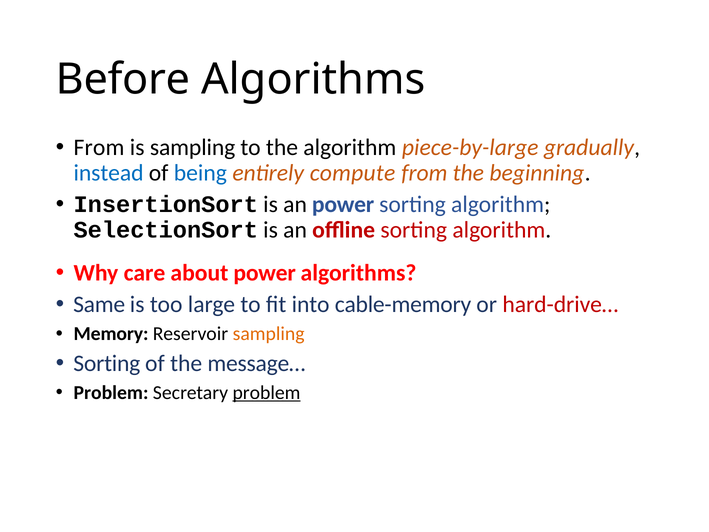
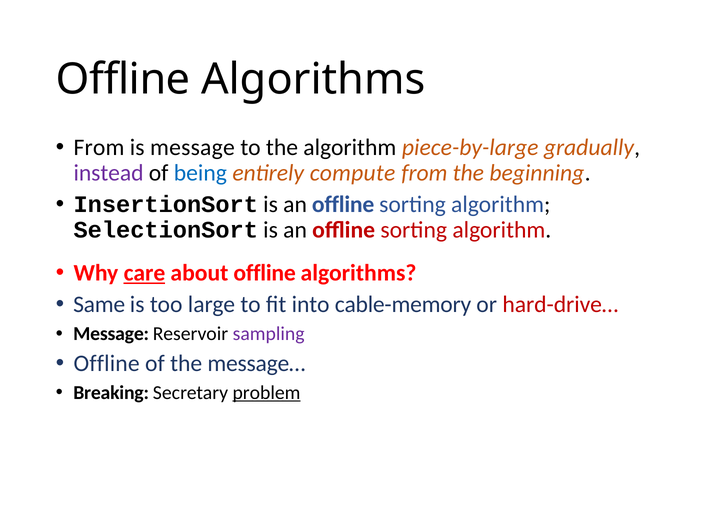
Before at (123, 79): Before -> Offline
is sampling: sampling -> message
instead colour: blue -> purple
InsertionSort is an power: power -> offline
care underline: none -> present
about power: power -> offline
Memory at (111, 334): Memory -> Message
sampling at (269, 334) colour: orange -> purple
Sorting at (107, 363): Sorting -> Offline
Problem at (111, 392): Problem -> Breaking
